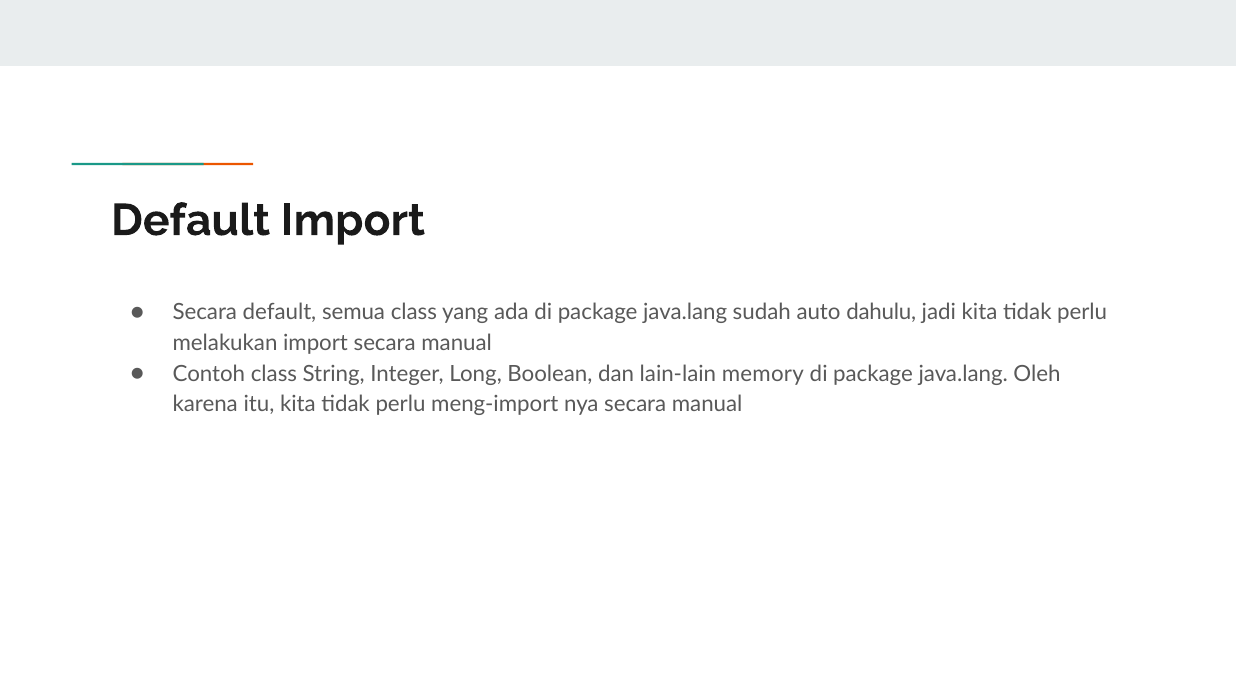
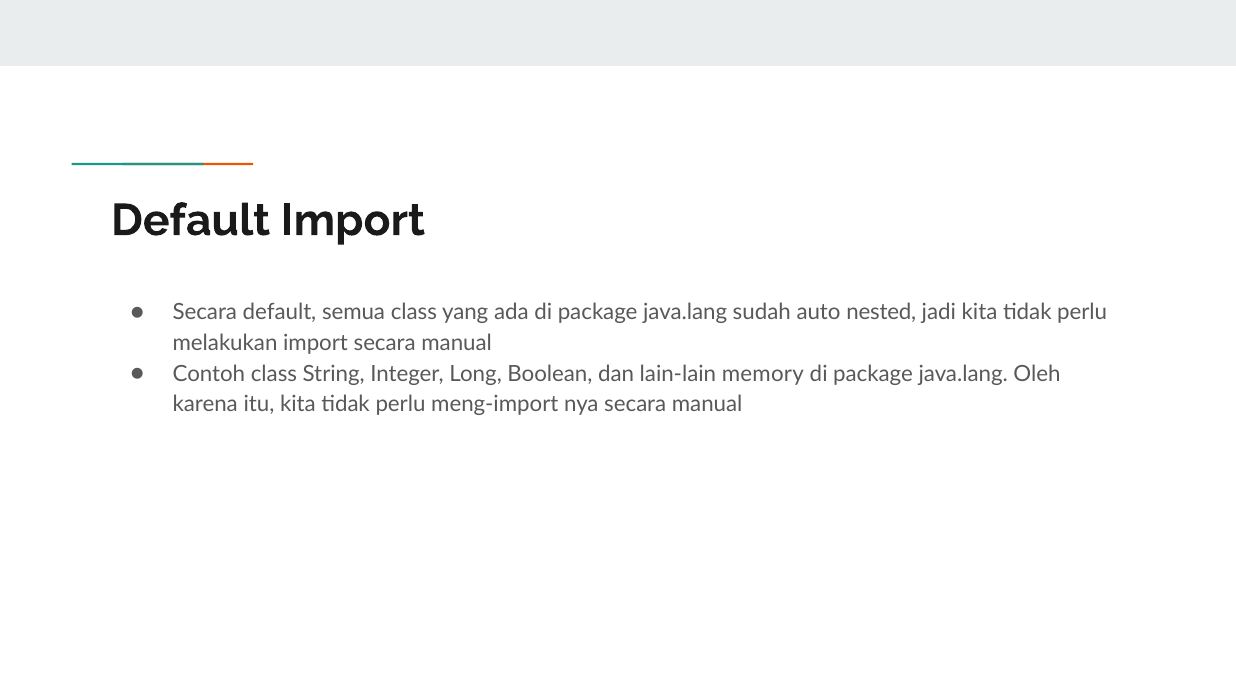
dahulu: dahulu -> nested
